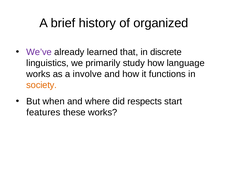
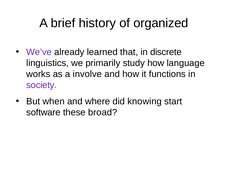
society colour: orange -> purple
respects: respects -> knowing
features: features -> software
these works: works -> broad
